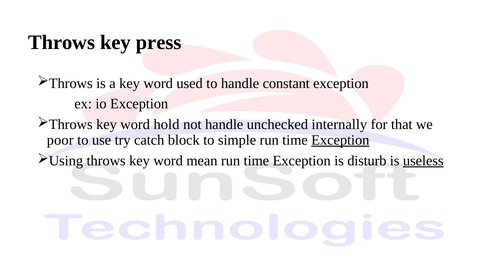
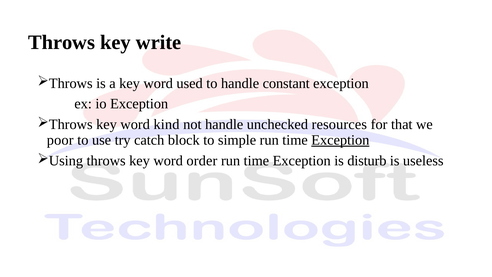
press: press -> write
hold: hold -> kind
internally: internally -> resources
mean: mean -> order
useless underline: present -> none
